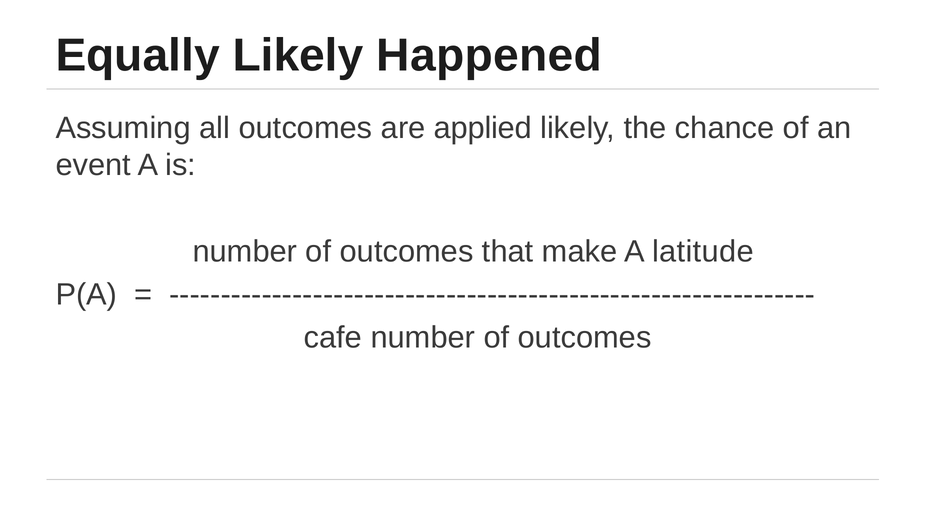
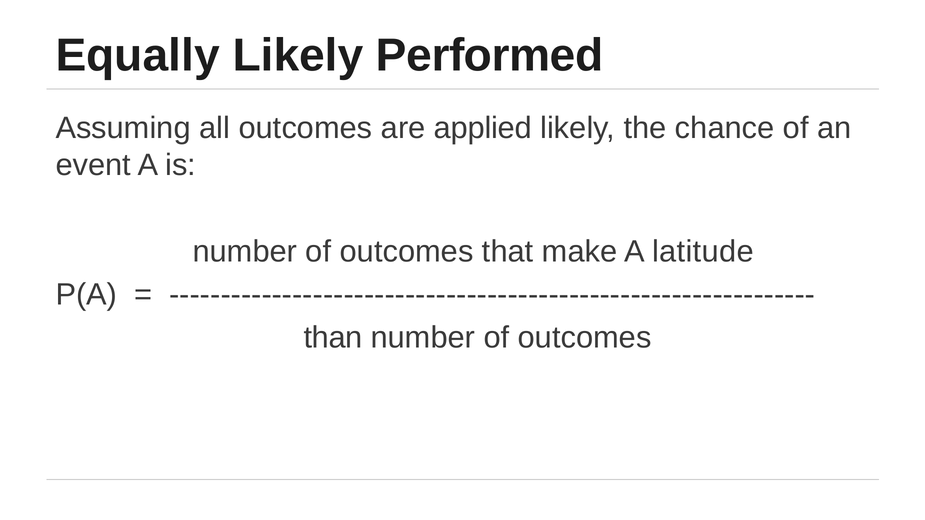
Happened: Happened -> Performed
cafe: cafe -> than
